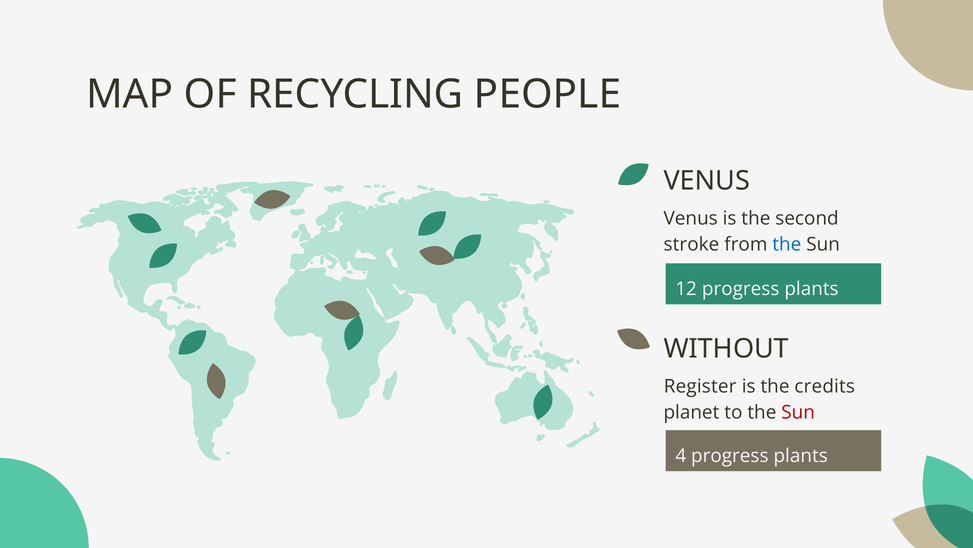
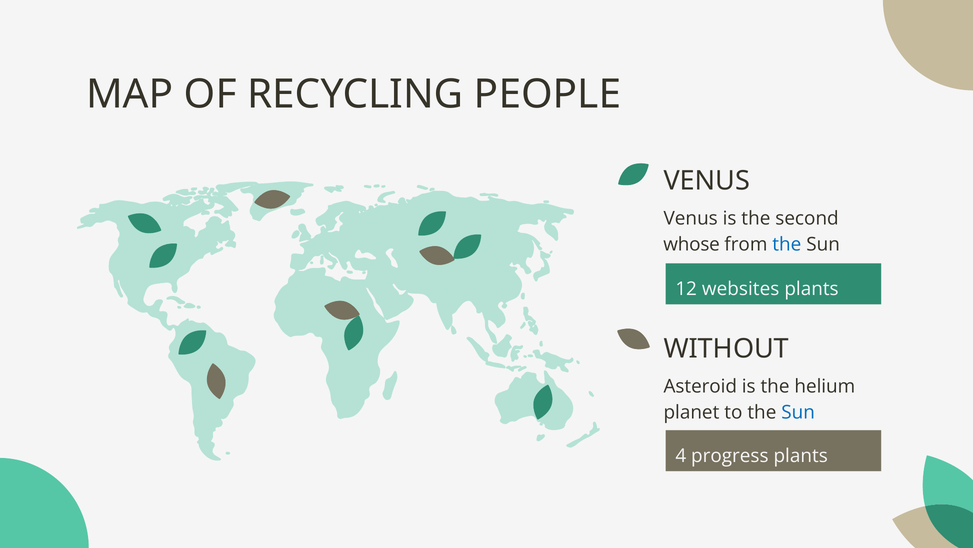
stroke: stroke -> whose
12 progress: progress -> websites
Register: Register -> Asteroid
credits: credits -> helium
Sun at (798, 412) colour: red -> blue
